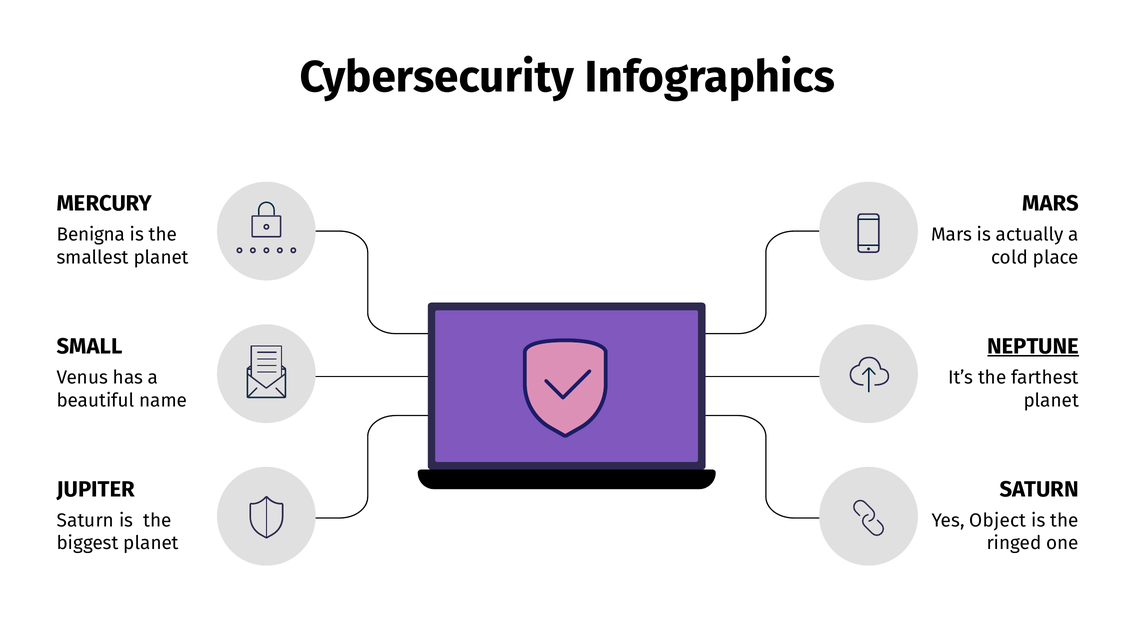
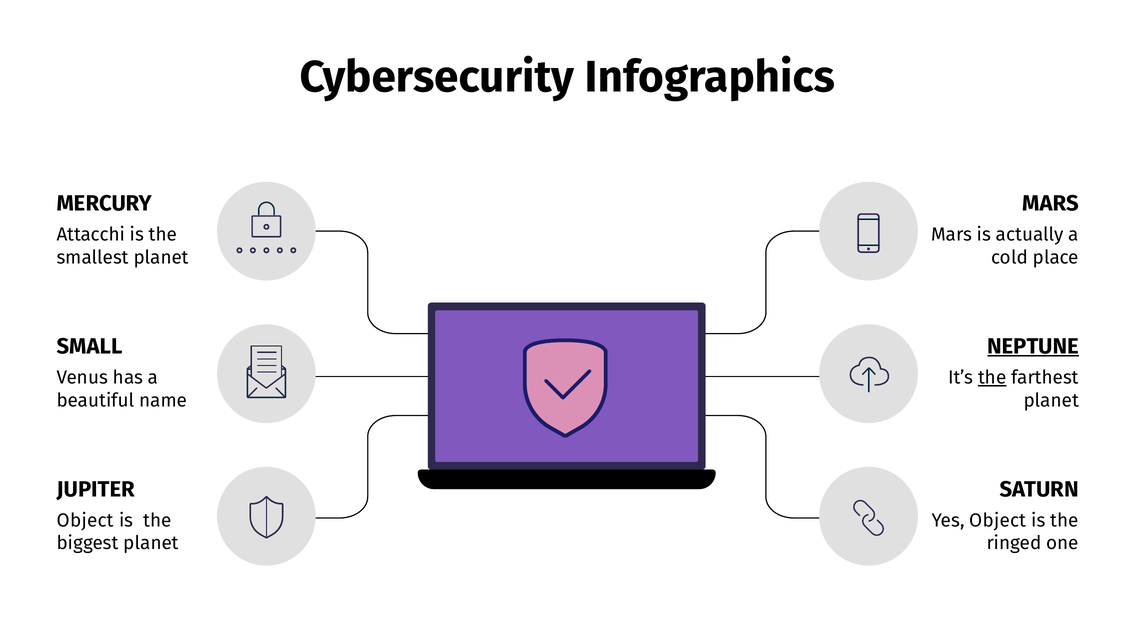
Benigna: Benigna -> Attacchi
the at (992, 377) underline: none -> present
Saturn at (85, 520): Saturn -> Object
